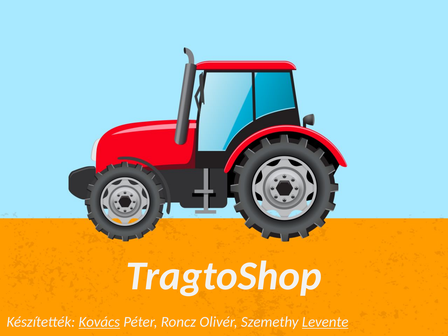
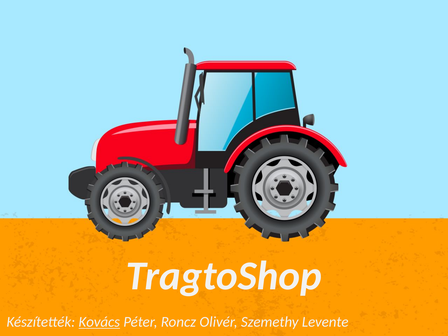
Levente underline: present -> none
